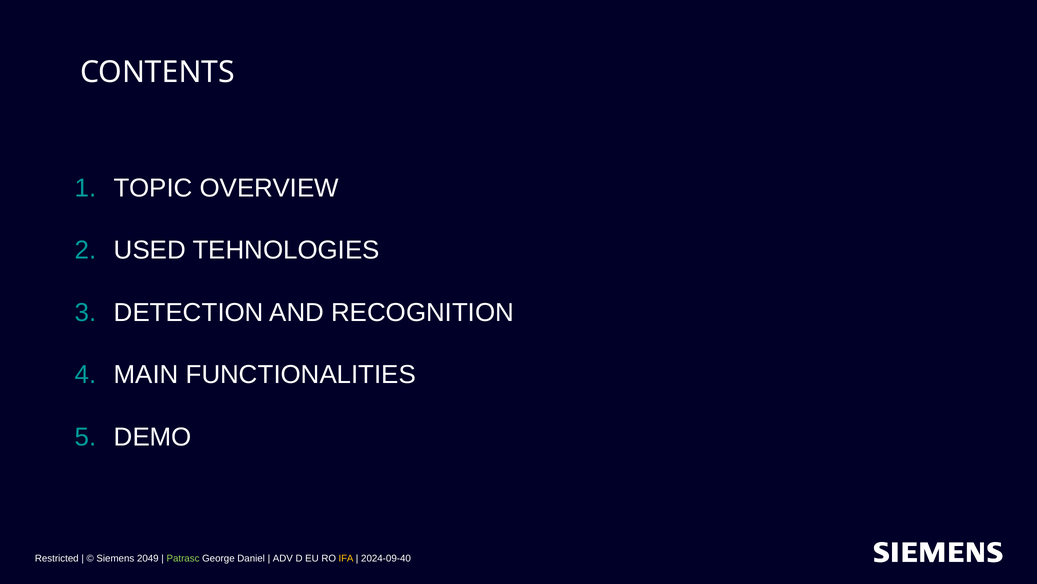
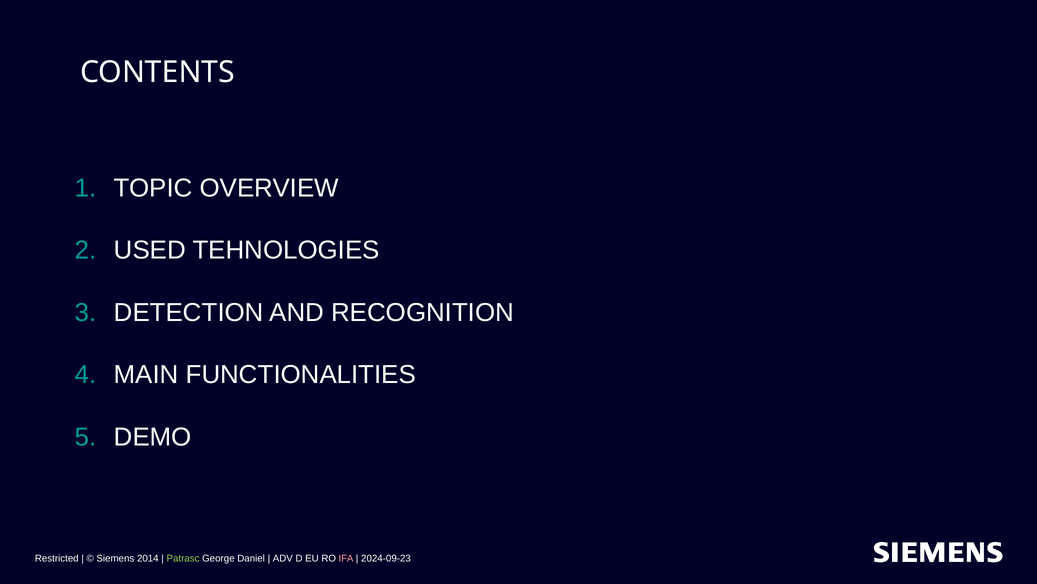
2049: 2049 -> 2014
IFA colour: yellow -> pink
2024-09-40: 2024-09-40 -> 2024-09-23
